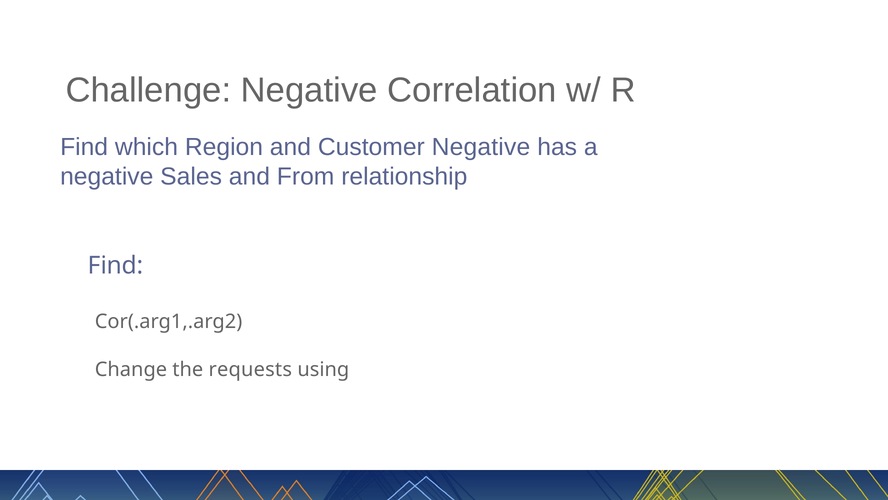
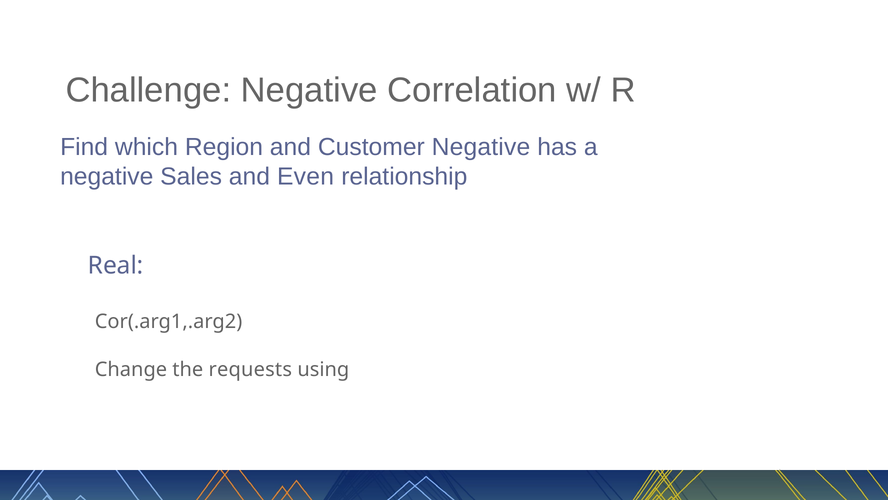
From: From -> Even
Find at (116, 265): Find -> Real
